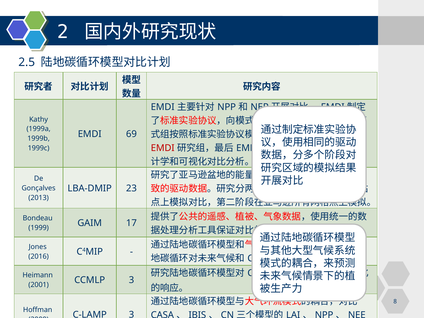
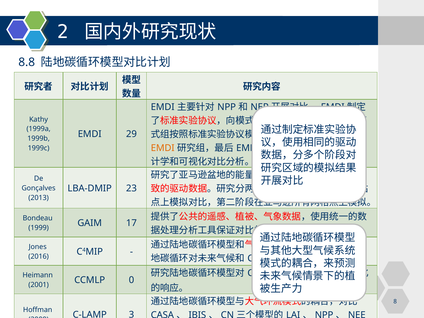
2.5: 2.5 -> 8.8
69: 69 -> 29
EMDI at (163, 148) colour: red -> orange
CCMLP 3: 3 -> 0
